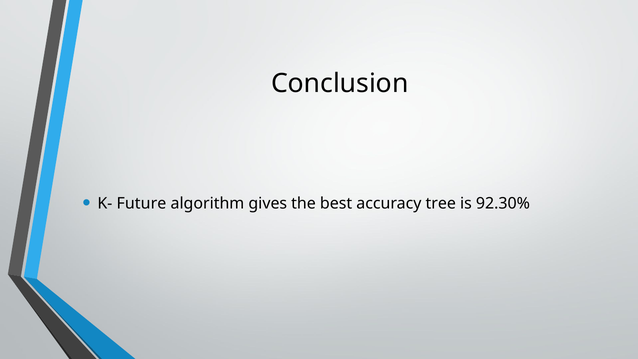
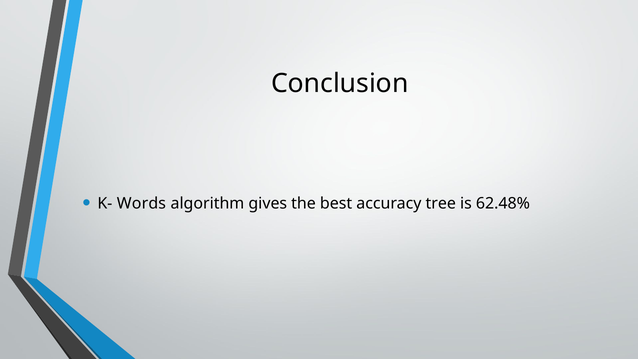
Future: Future -> Words
92.30%: 92.30% -> 62.48%
